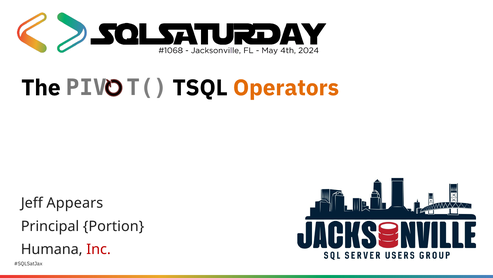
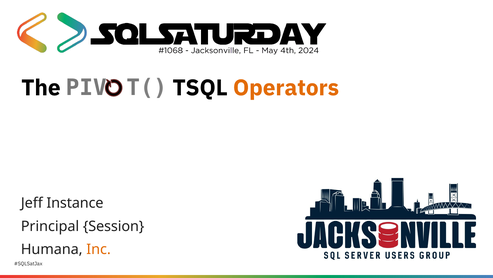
Appears: Appears -> Instance
Portion: Portion -> Session
Inc colour: red -> orange
